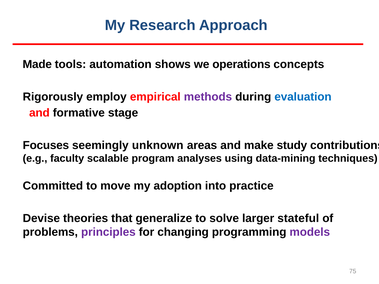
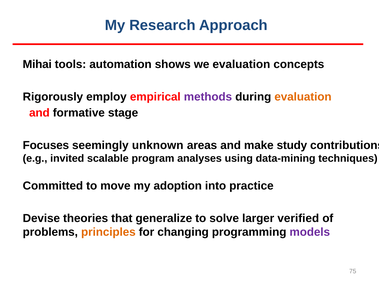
Made: Made -> Mihai
we operations: operations -> evaluation
evaluation at (303, 97) colour: blue -> orange
faculty: faculty -> invited
stateful: stateful -> verified
principles colour: purple -> orange
